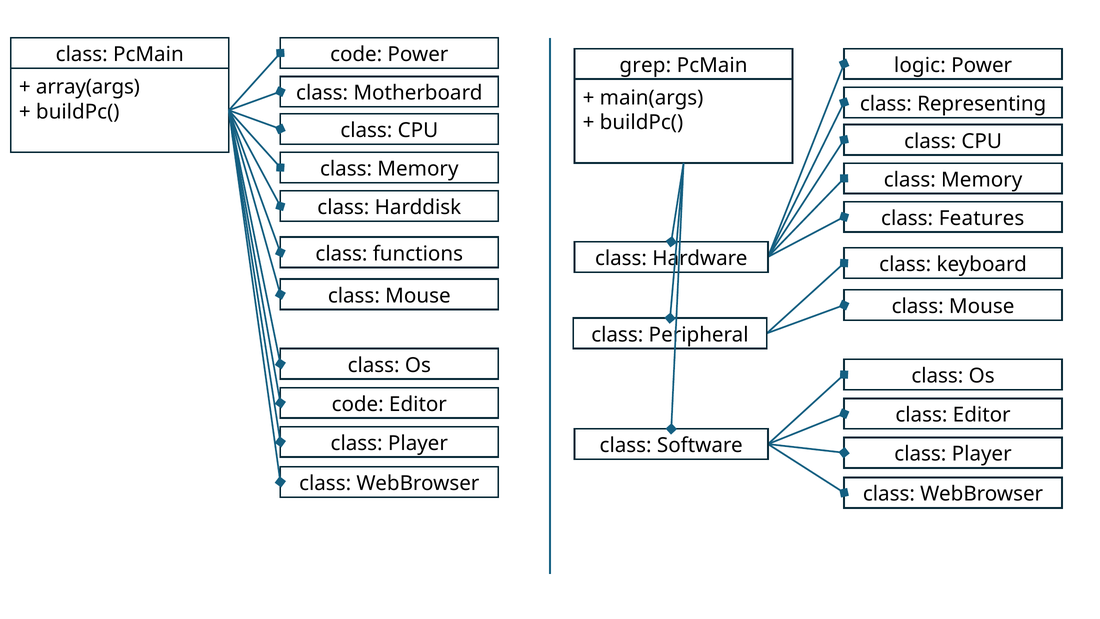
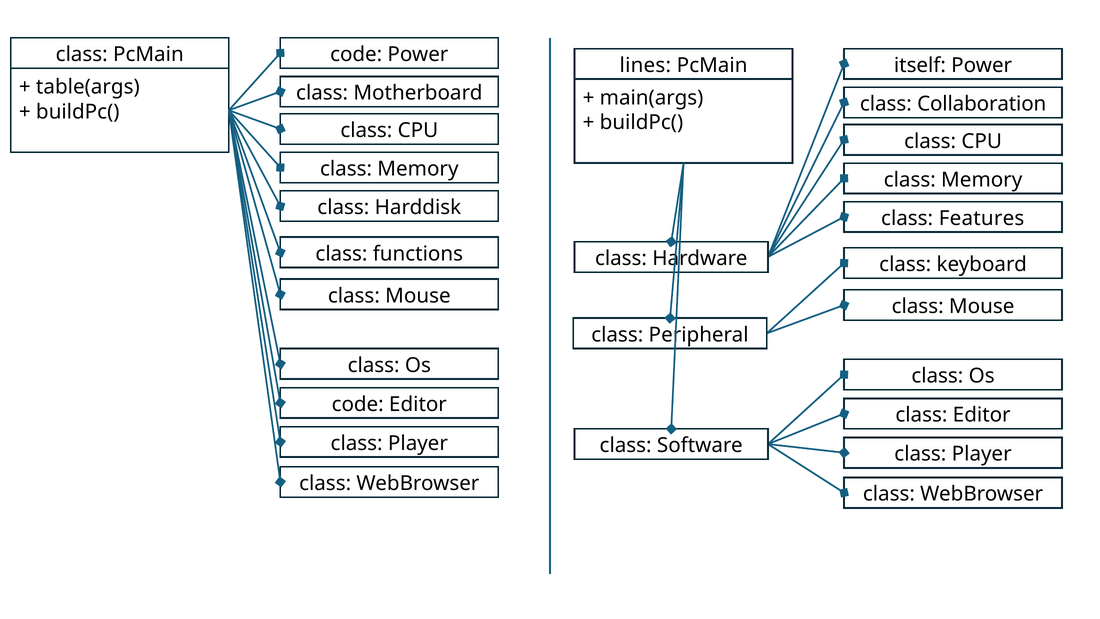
grep: grep -> lines
logic: logic -> itself
array(args: array(args -> table(args
Representing: Representing -> Collaboration
